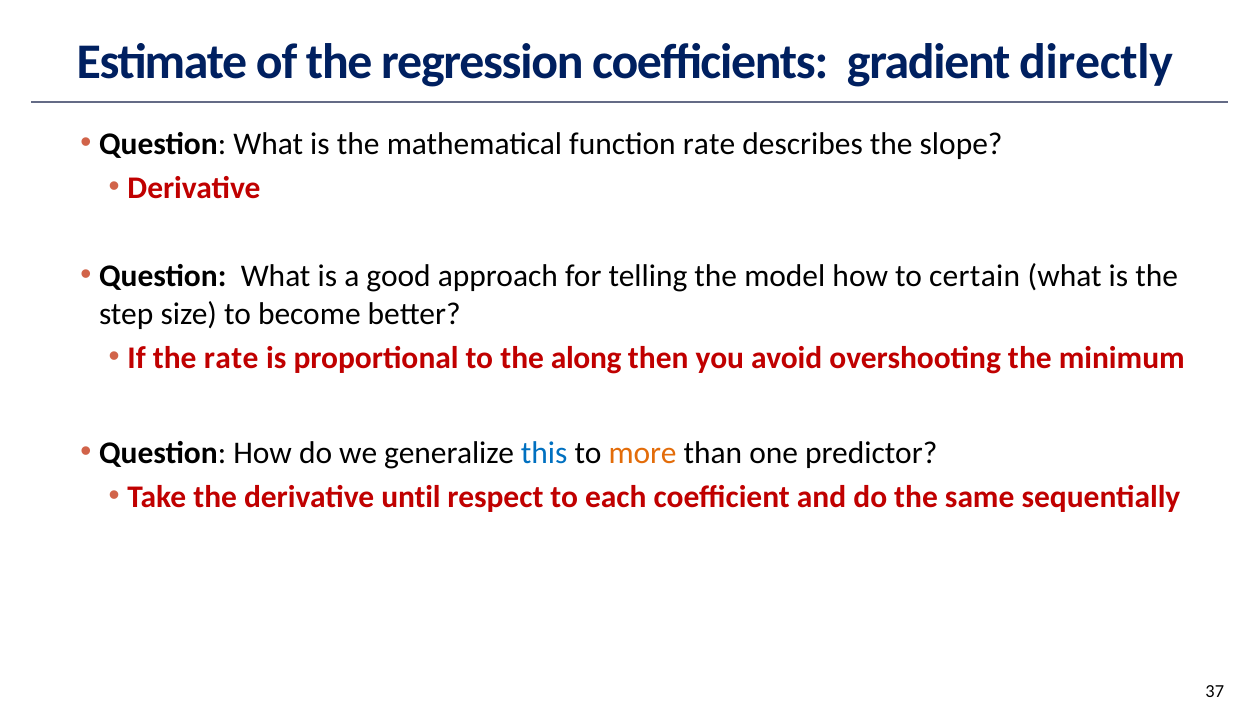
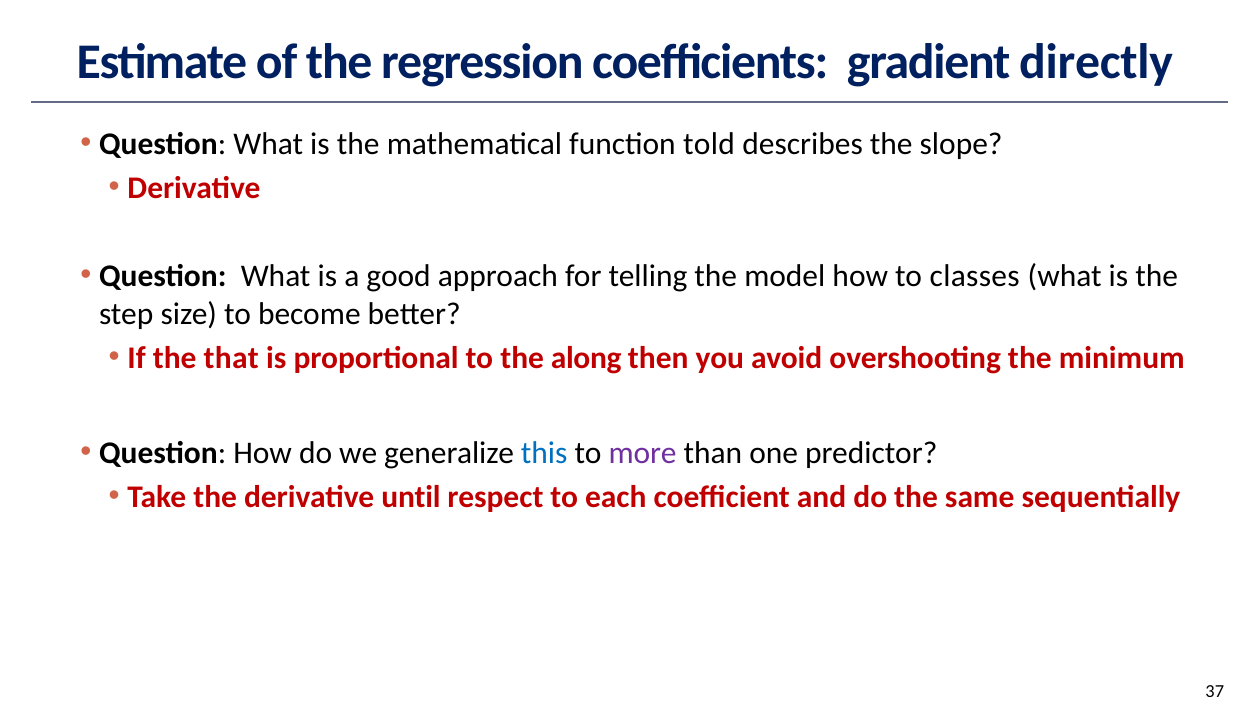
function rate: rate -> told
certain: certain -> classes
the rate: rate -> that
more colour: orange -> purple
